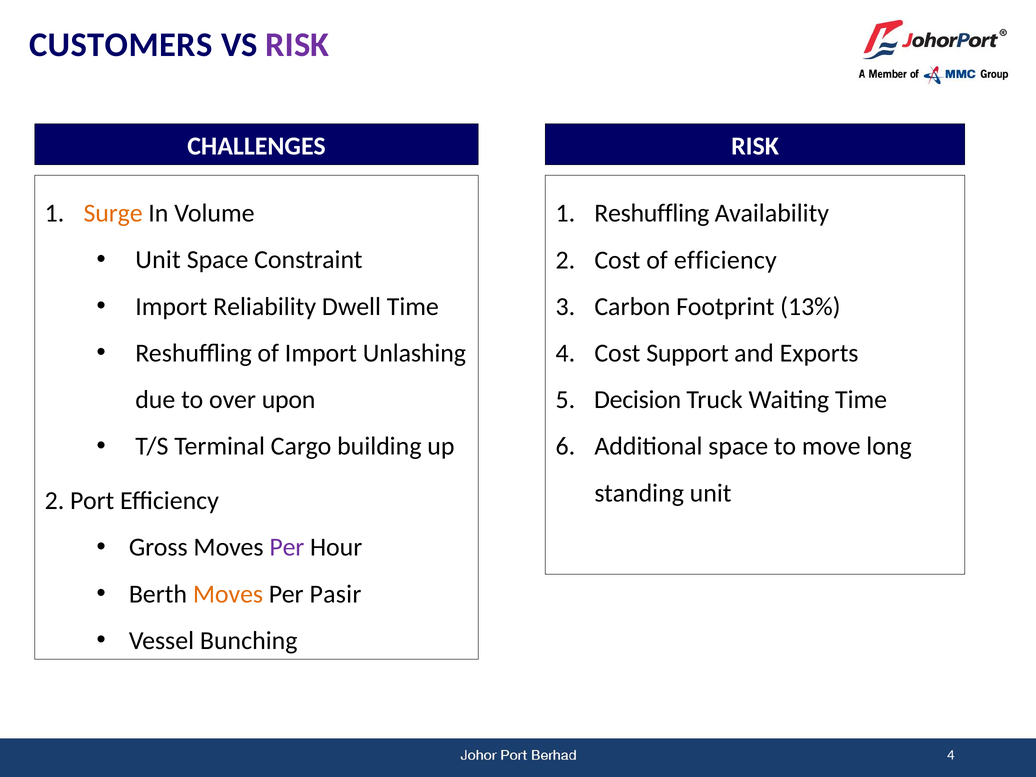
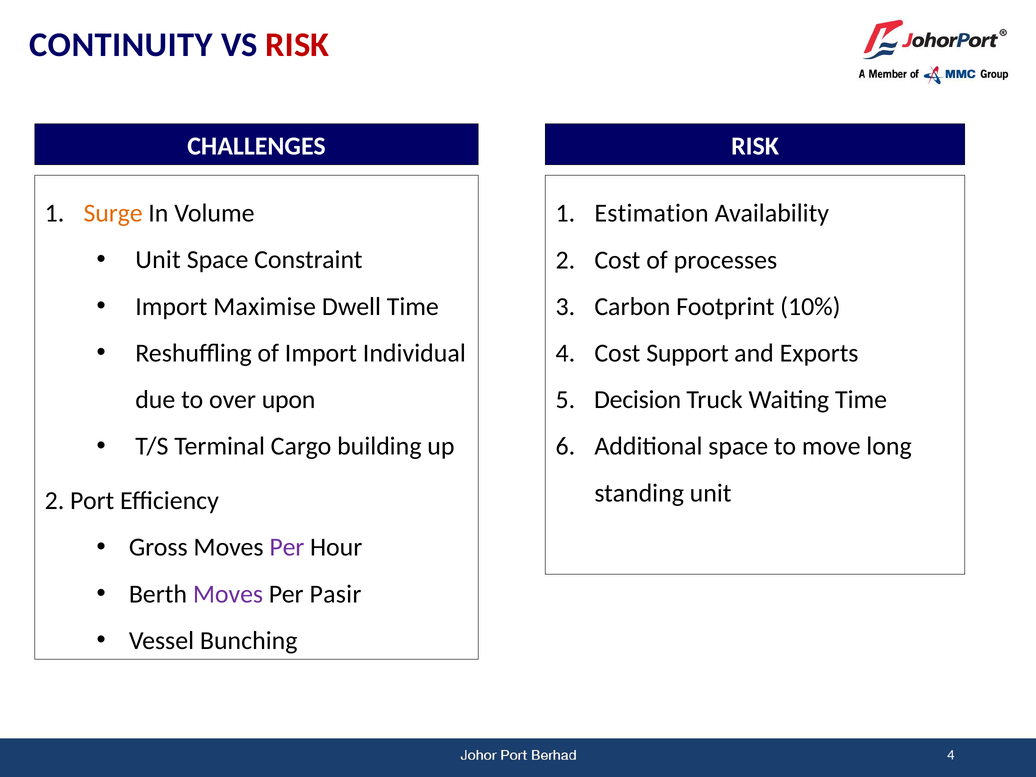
CUSTOMERS: CUSTOMERS -> CONTINUITY
RISK at (297, 45) colour: purple -> red
Reshuffling at (652, 213): Reshuffling -> Estimation
of efficiency: efficiency -> processes
Reliability: Reliability -> Maximise
13%: 13% -> 10%
Unlashing: Unlashing -> Individual
Moves at (228, 594) colour: orange -> purple
